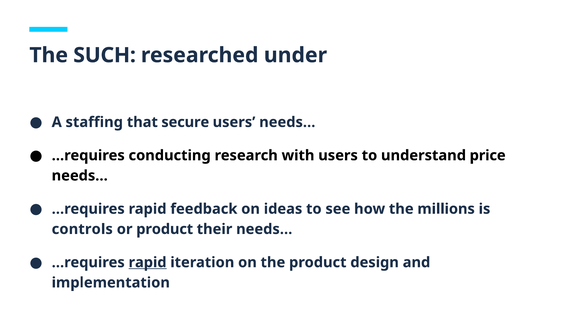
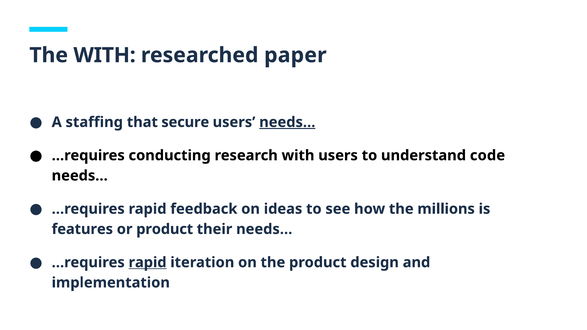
The SUCH: SUCH -> WITH
under: under -> paper
needs… at (287, 122) underline: none -> present
price: price -> code
controls: controls -> features
